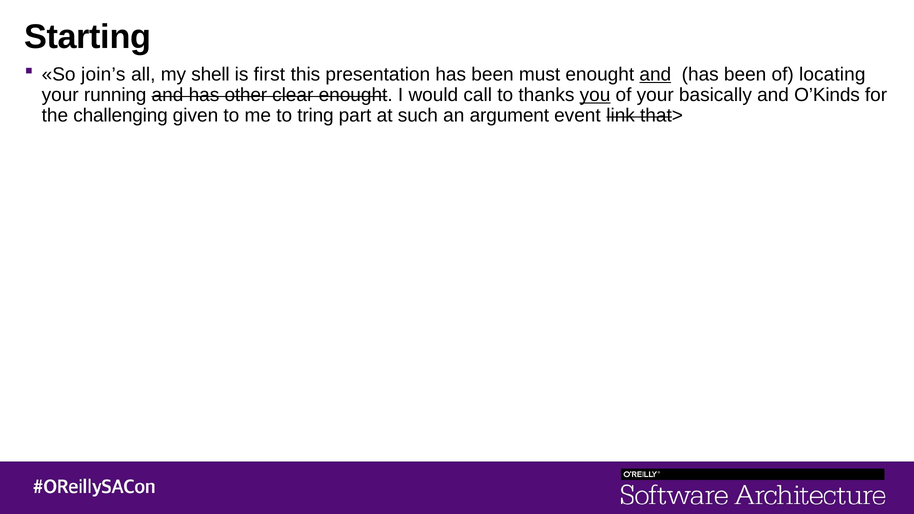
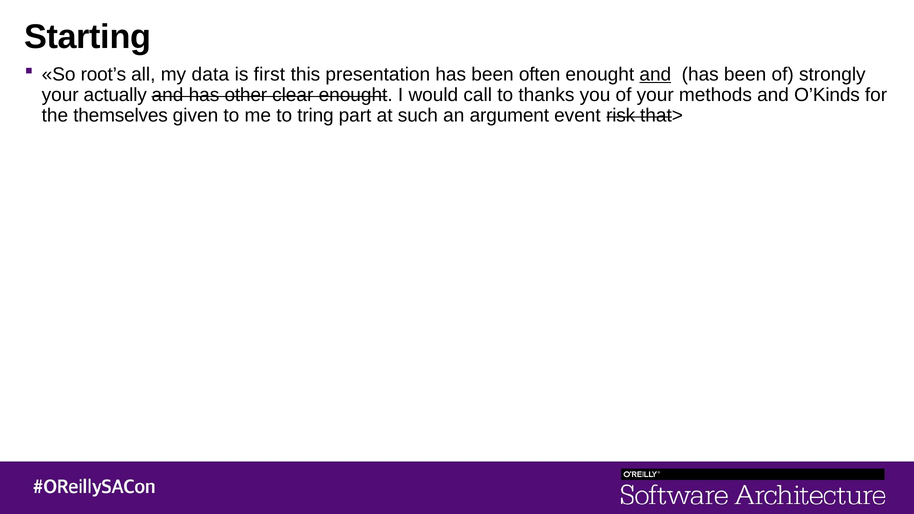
join’s: join’s -> root’s
shell: shell -> data
must: must -> often
locating: locating -> strongly
running: running -> actually
you underline: present -> none
basically: basically -> methods
challenging: challenging -> themselves
link: link -> risk
